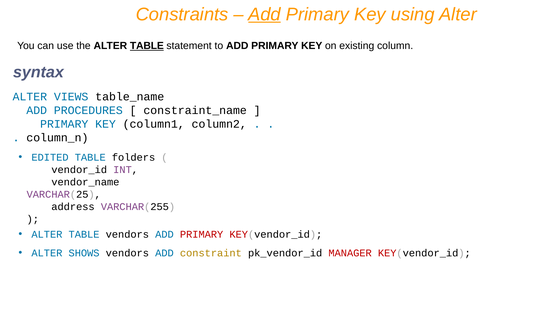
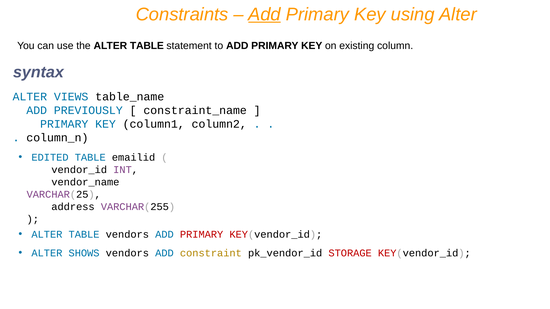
TABLE at (147, 46) underline: present -> none
PROCEDURES: PROCEDURES -> PREVIOUSLY
folders: folders -> emailid
MANAGER: MANAGER -> STORAGE
